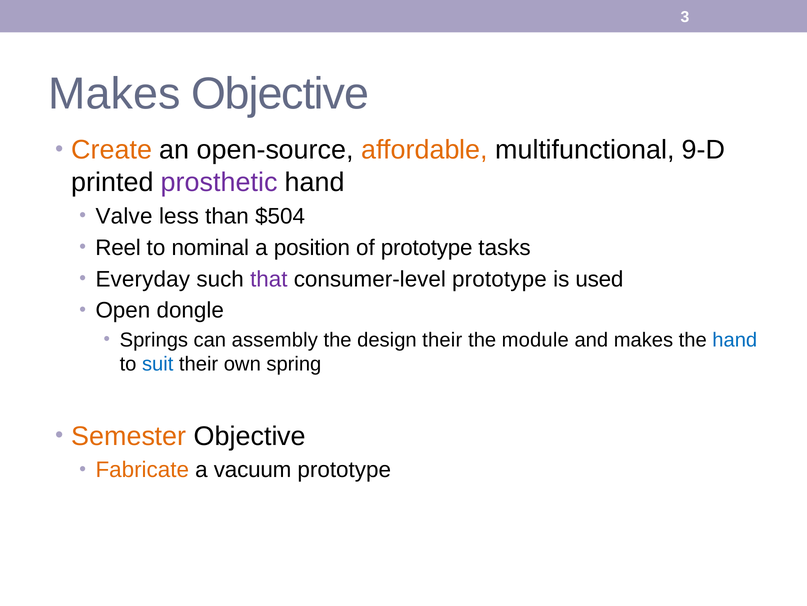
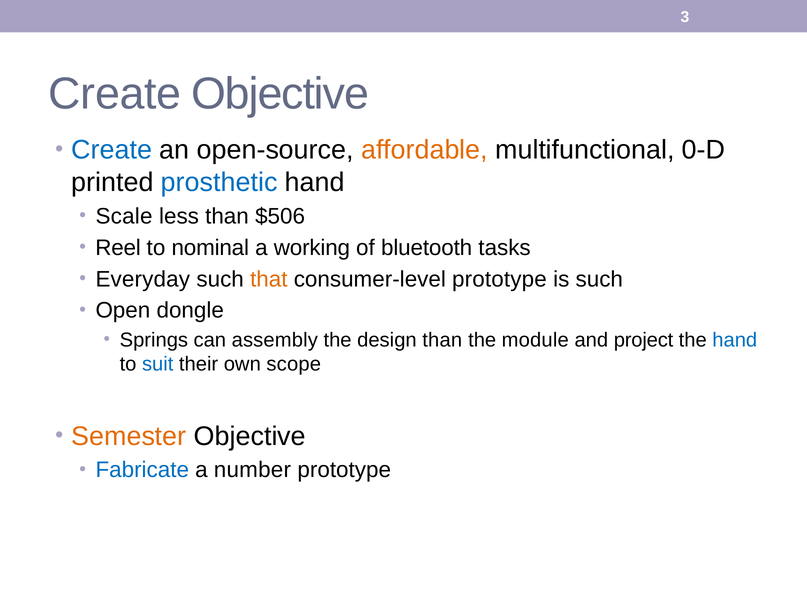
Makes at (115, 94): Makes -> Create
Create at (112, 150) colour: orange -> blue
9-D: 9-D -> 0-D
prosthetic colour: purple -> blue
Valve: Valve -> Scale
$504: $504 -> $506
position: position -> working
of prototype: prototype -> bluetooth
that colour: purple -> orange
is used: used -> such
design their: their -> than
and makes: makes -> project
spring: spring -> scope
Fabricate colour: orange -> blue
vacuum: vacuum -> number
